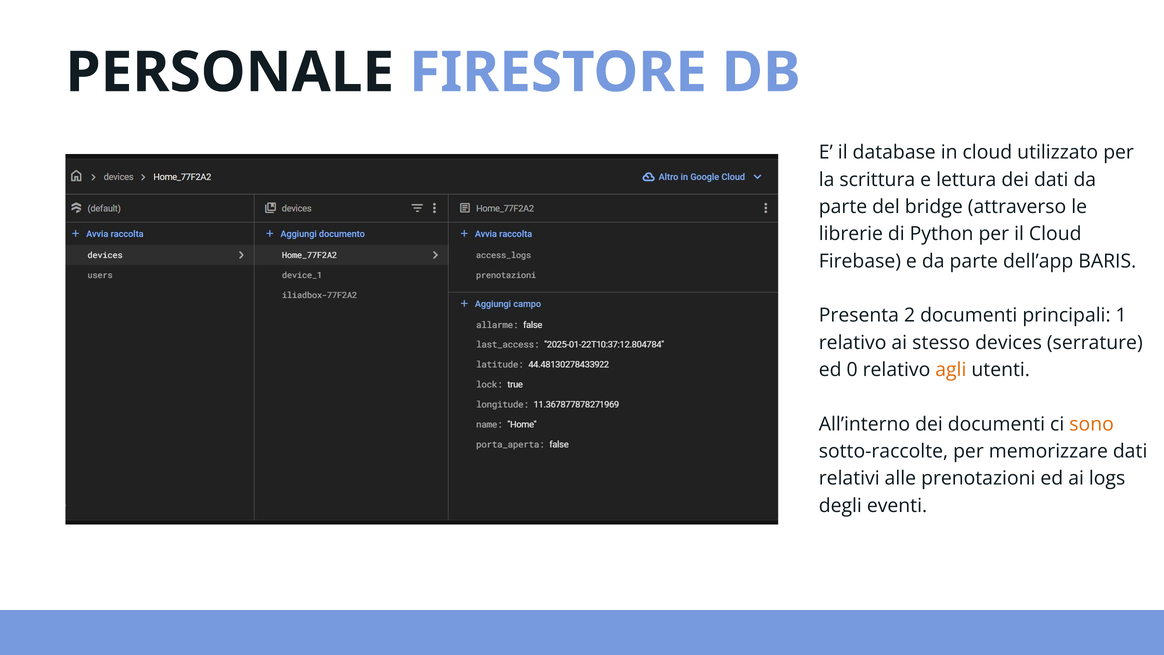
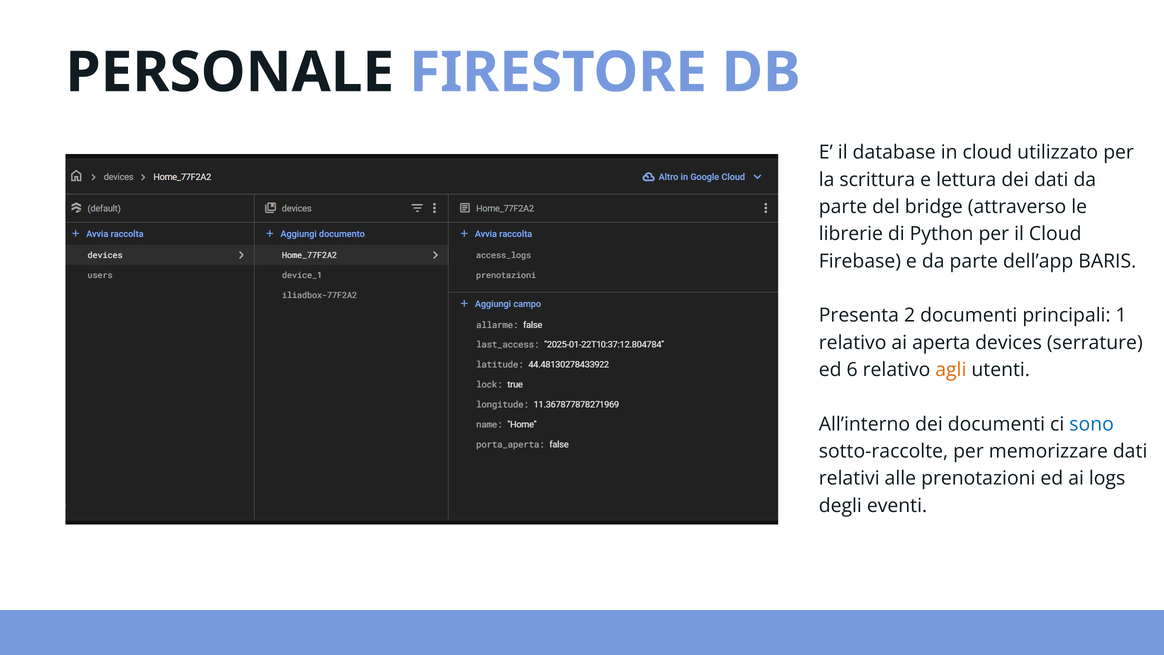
stesso: stesso -> aperta
0: 0 -> 6
sono colour: orange -> blue
